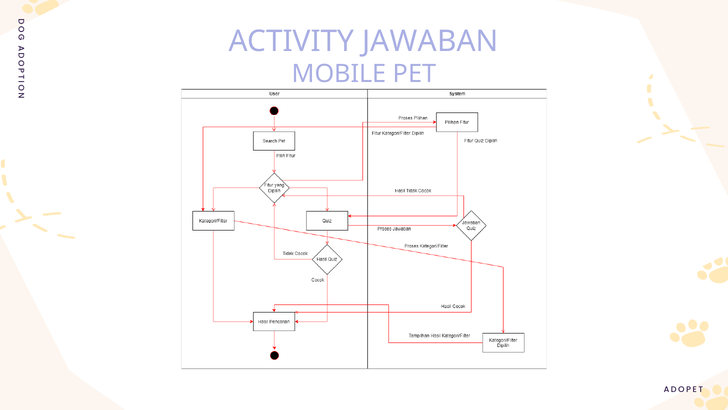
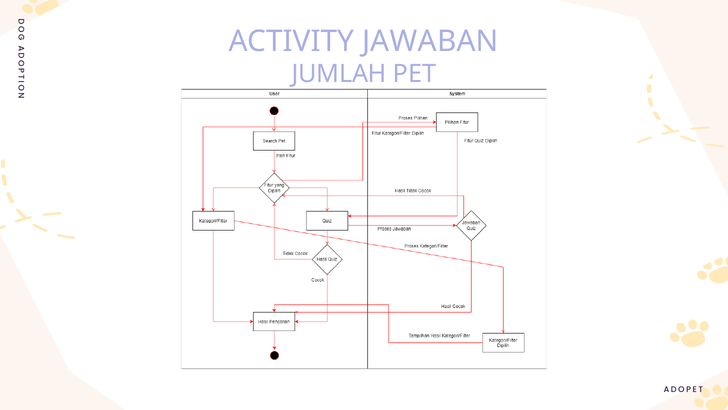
MOBILE: MOBILE -> JUMLAH
